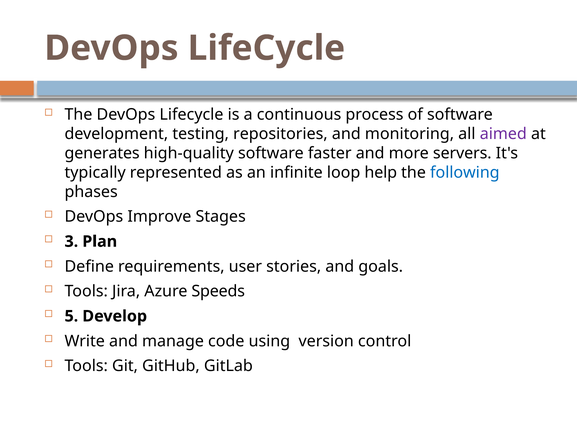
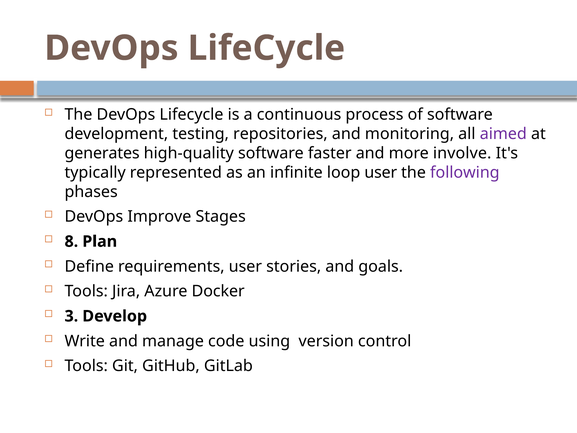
servers: servers -> involve
loop help: help -> user
following colour: blue -> purple
3: 3 -> 8
Speeds: Speeds -> Docker
5: 5 -> 3
